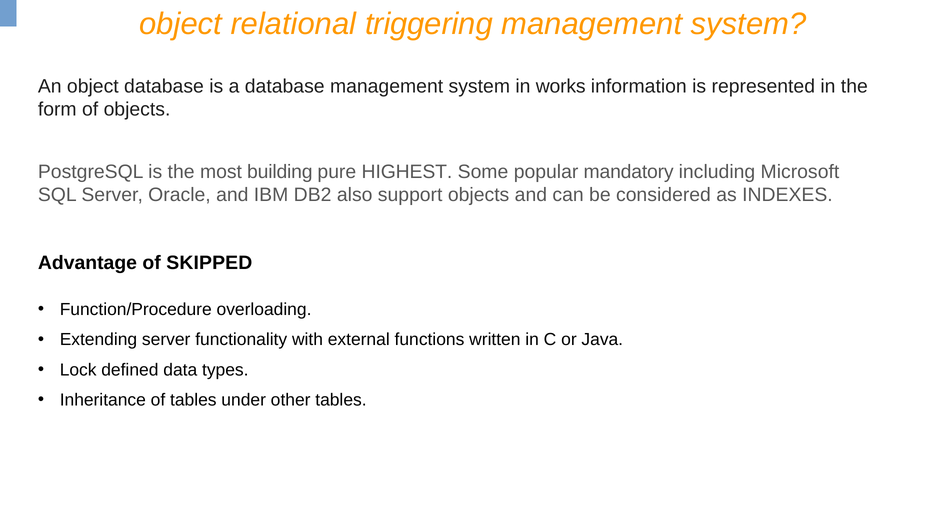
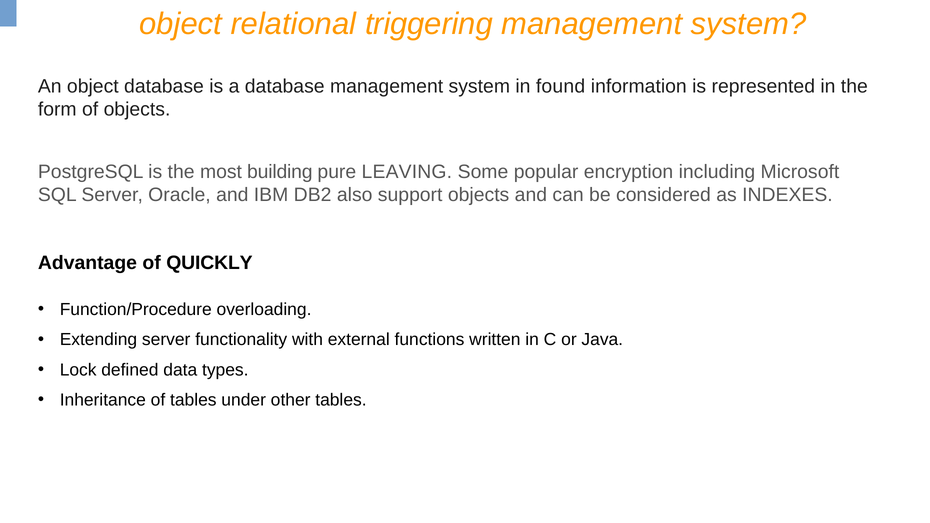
works: works -> found
HIGHEST: HIGHEST -> LEAVING
mandatory: mandatory -> encryption
SKIPPED: SKIPPED -> QUICKLY
